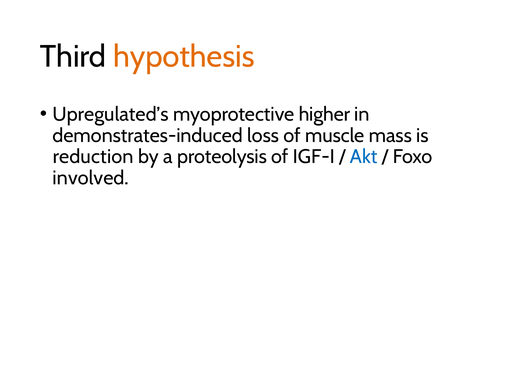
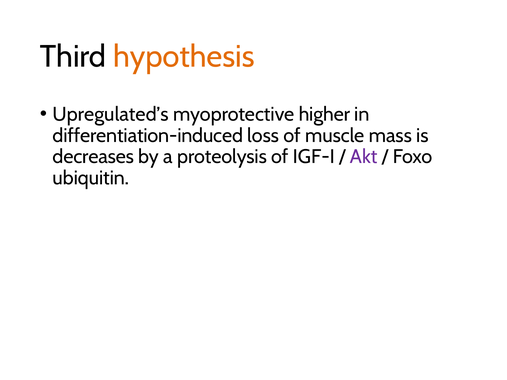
demonstrates-induced: demonstrates-induced -> differentiation-induced
reduction: reduction -> decreases
Akt colour: blue -> purple
involved: involved -> ubiquitin
